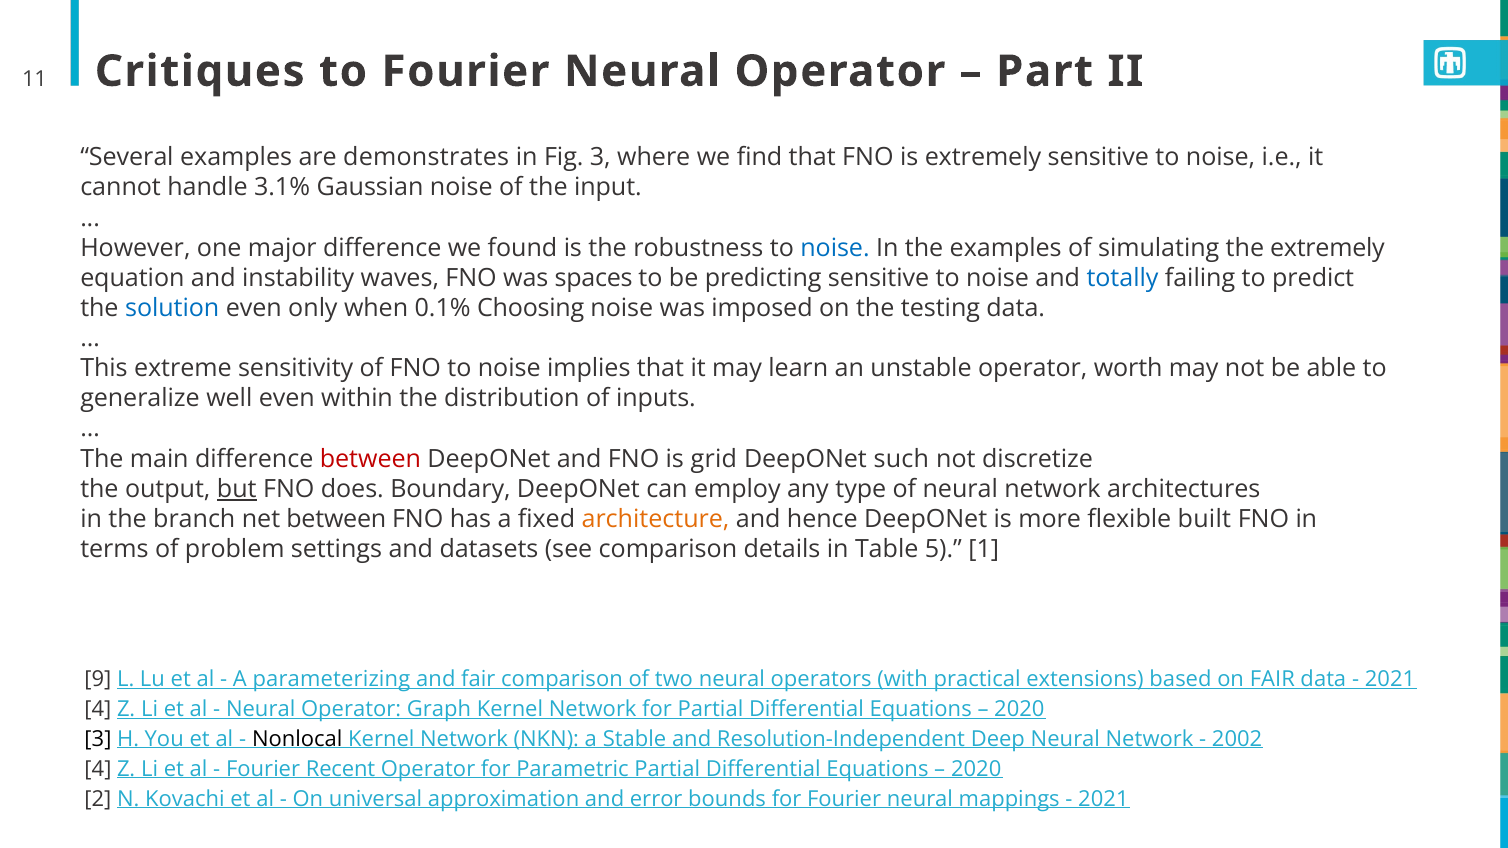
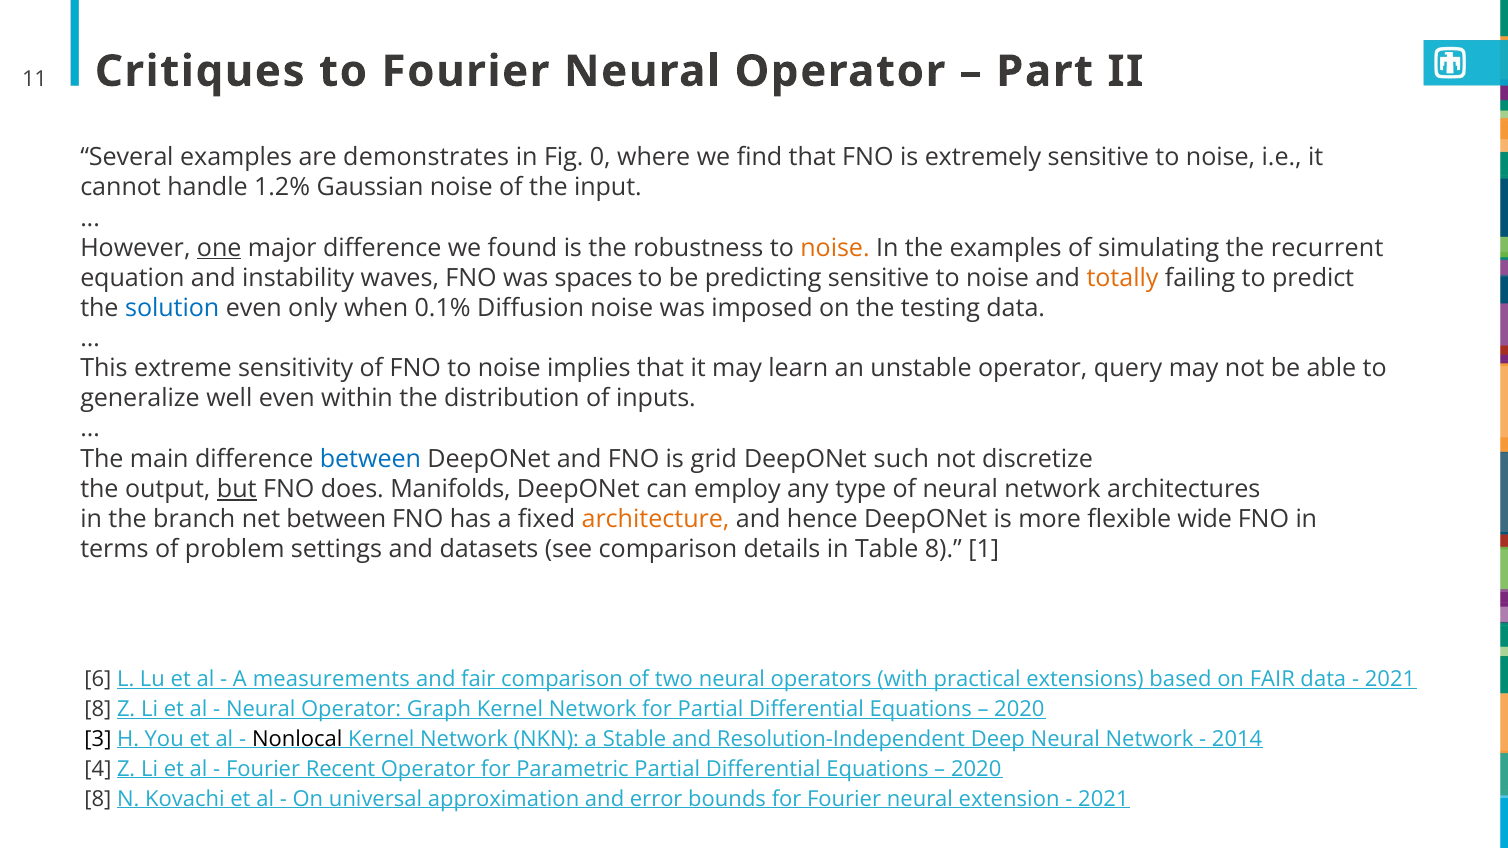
Fig 3: 3 -> 0
3.1%: 3.1% -> 1.2%
one underline: none -> present
noise at (835, 248) colour: blue -> orange
the extremely: extremely -> recurrent
totally colour: blue -> orange
Choosing: Choosing -> Diffusion
worth: worth -> query
between at (370, 459) colour: red -> blue
Boundary: Boundary -> Manifolds
built: built -> wide
Table 5: 5 -> 8
9: 9 -> 6
parameterizing: parameterizing -> measurements
4 at (98, 709): 4 -> 8
2002: 2002 -> 2014
2 at (98, 799): 2 -> 8
mappings: mappings -> extension
